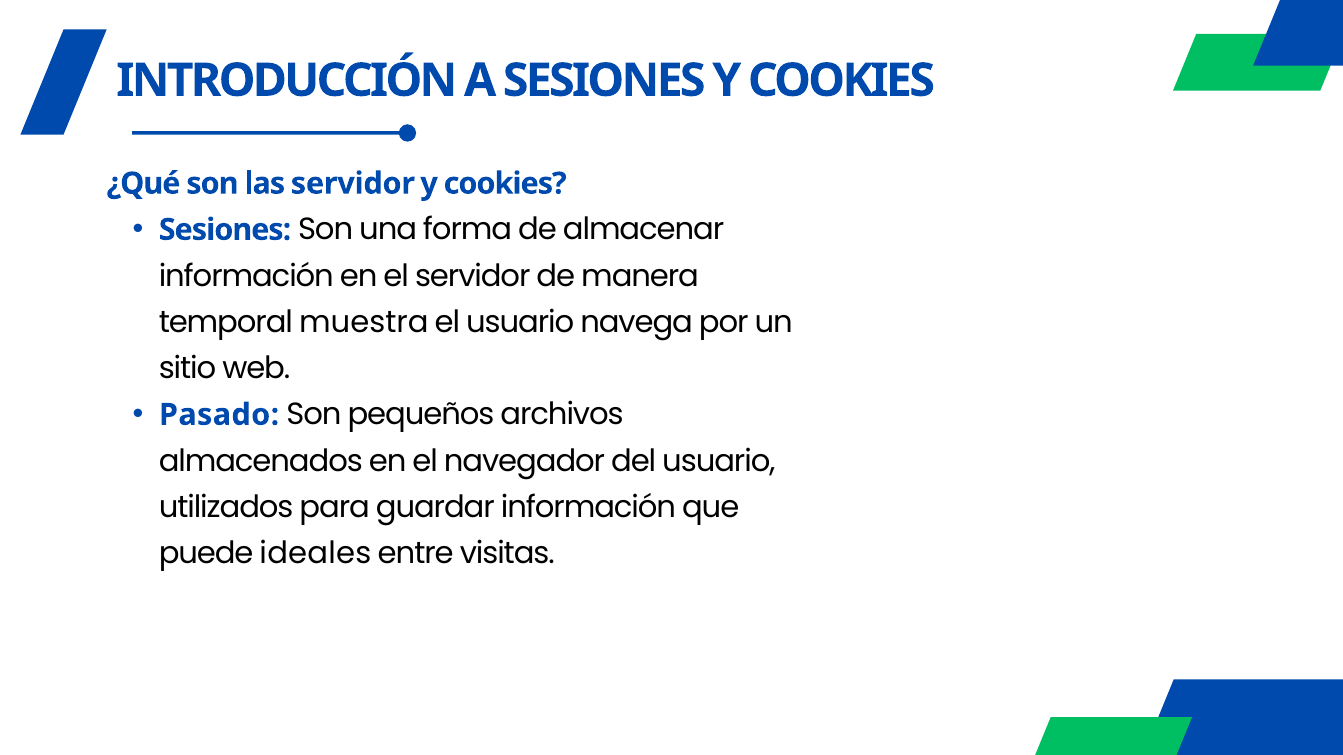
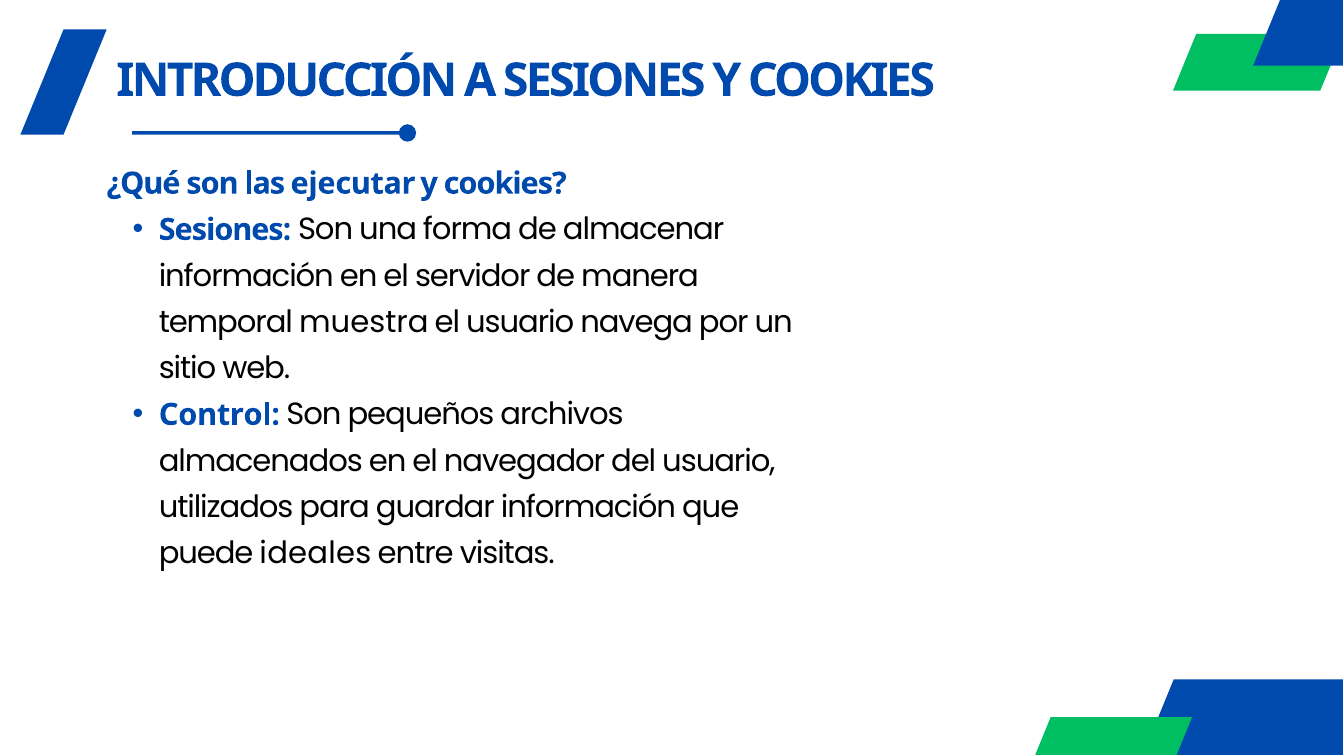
las servidor: servidor -> ejecutar
Pasado: Pasado -> Control
